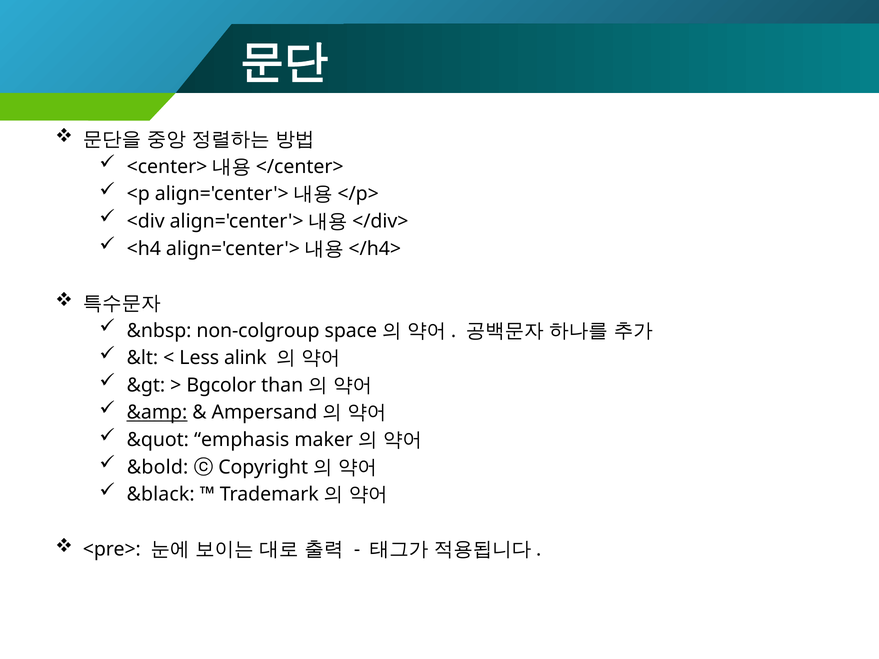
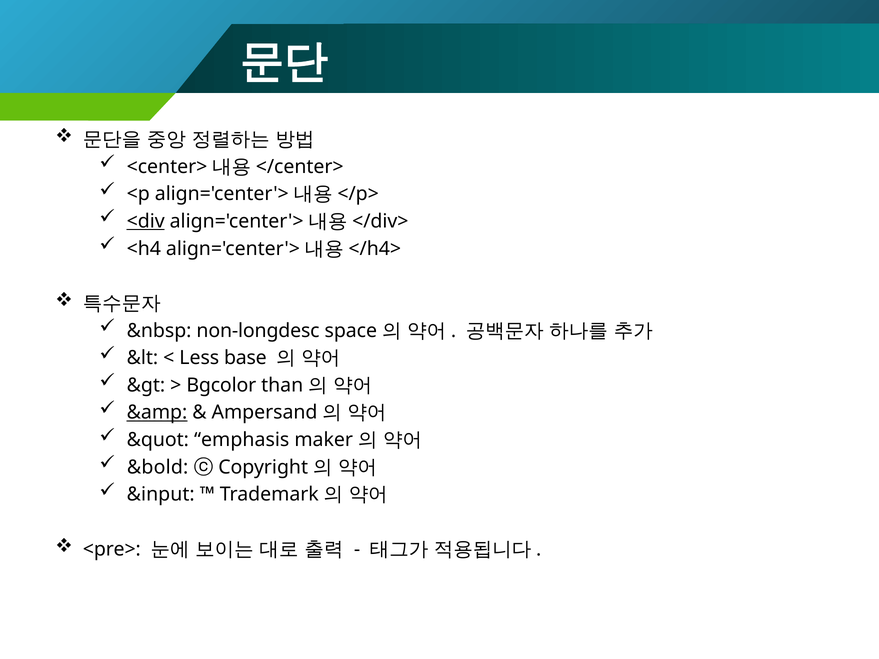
<div underline: none -> present
non-colgroup: non-colgroup -> non-longdesc
alink: alink -> base
&black: &black -> &input
